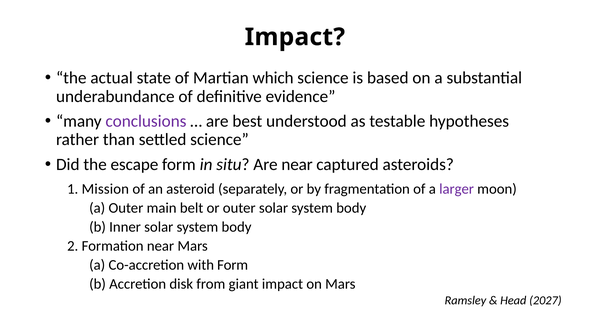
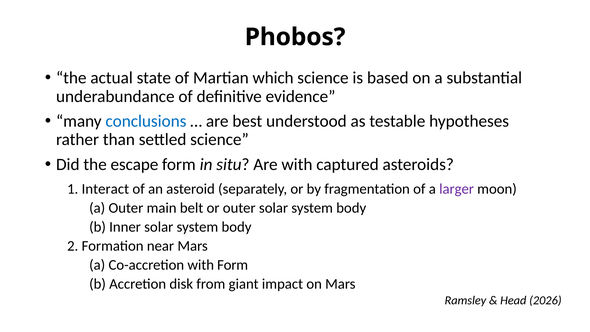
Impact at (295, 37): Impact -> Phobos
conclusions colour: purple -> blue
Are near: near -> with
Mission: Mission -> Interact
2027: 2027 -> 2026
